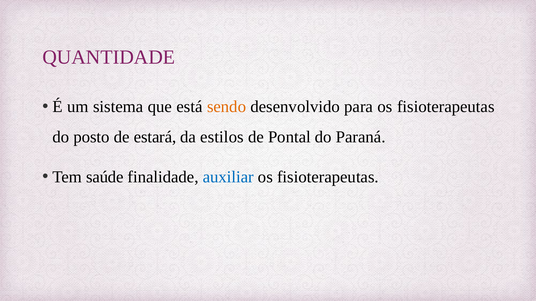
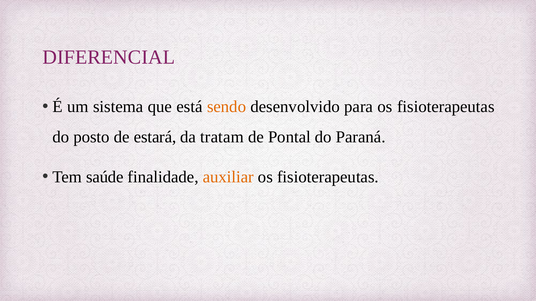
QUANTIDADE: QUANTIDADE -> DIFERENCIAL
estilos: estilos -> tratam
auxiliar colour: blue -> orange
